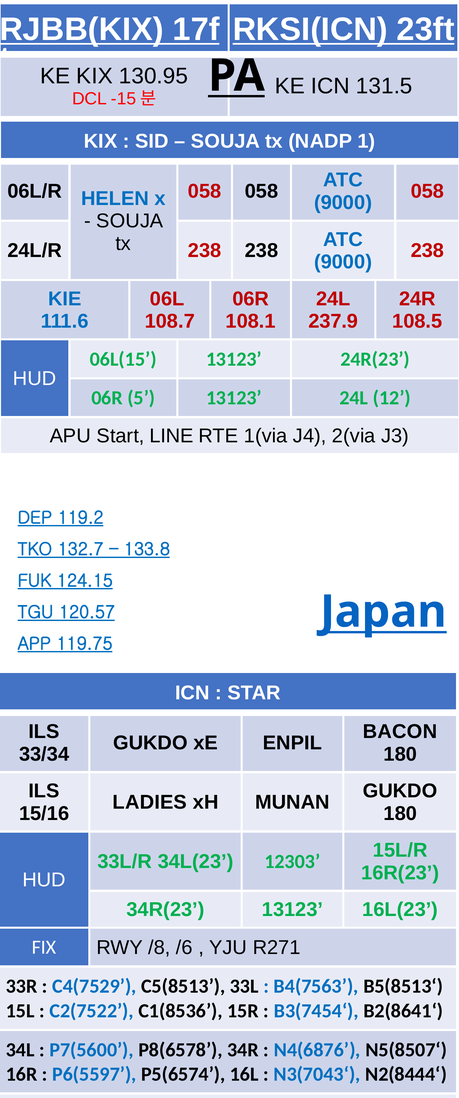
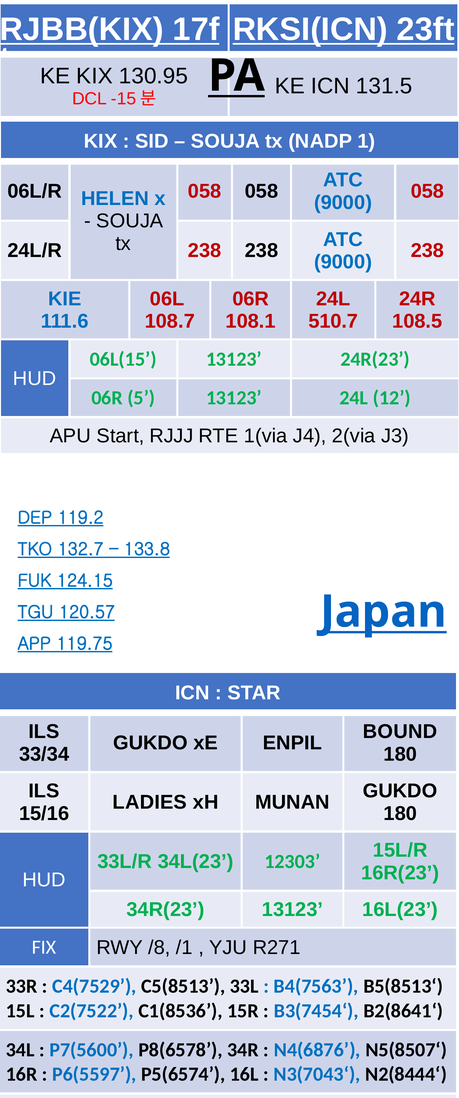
237.9: 237.9 -> 510.7
LINE: LINE -> RJJJ
BACON: BACON -> BOUND
/6: /6 -> /1
